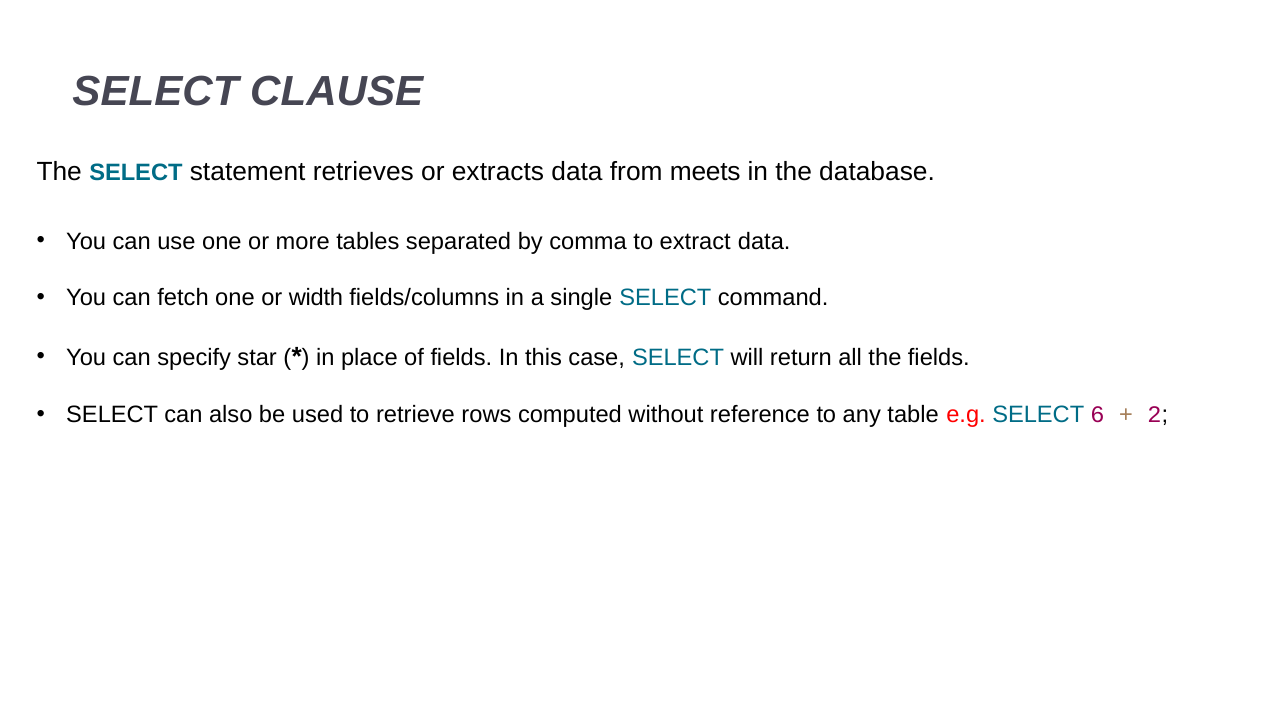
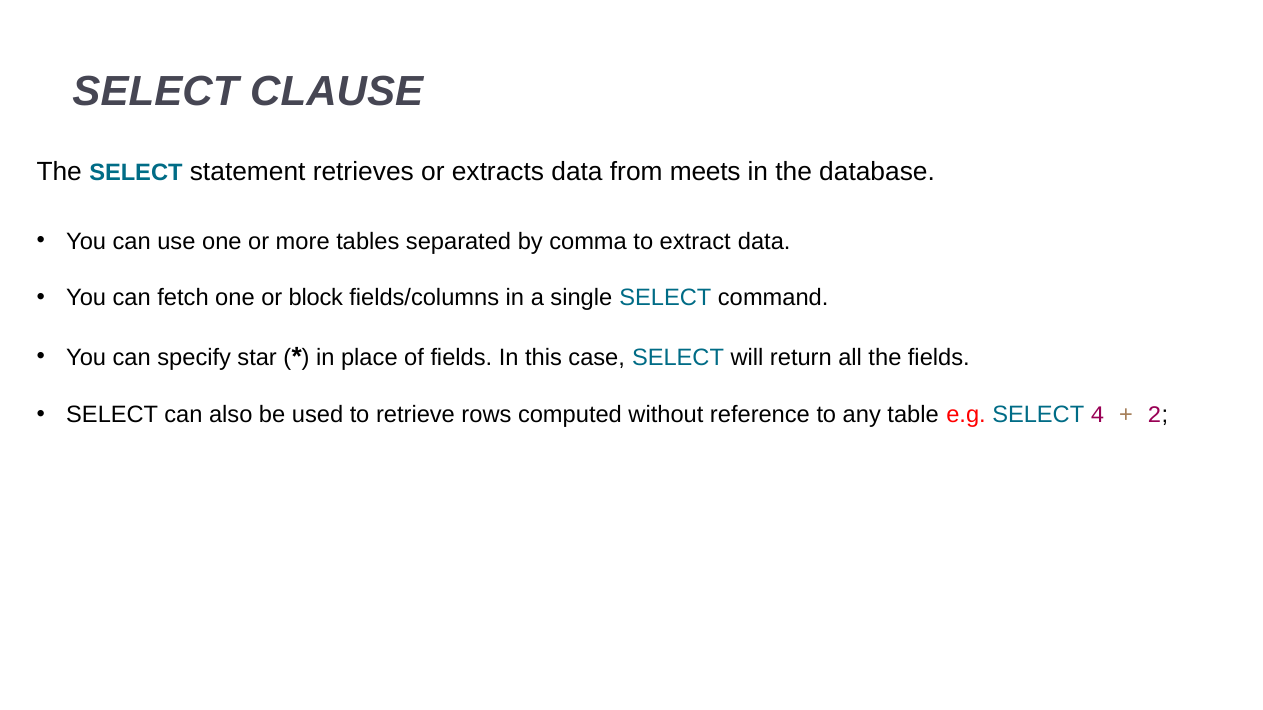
width: width -> block
6: 6 -> 4
